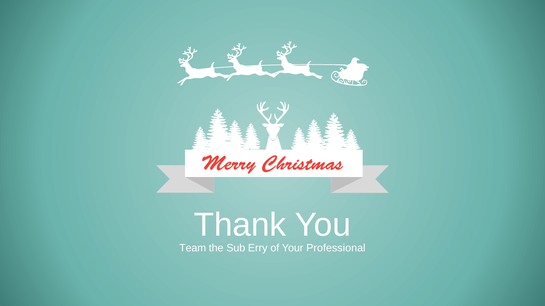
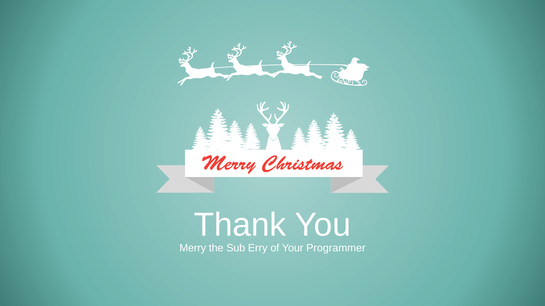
Team: Team -> Merry
Professional: Professional -> Programmer
